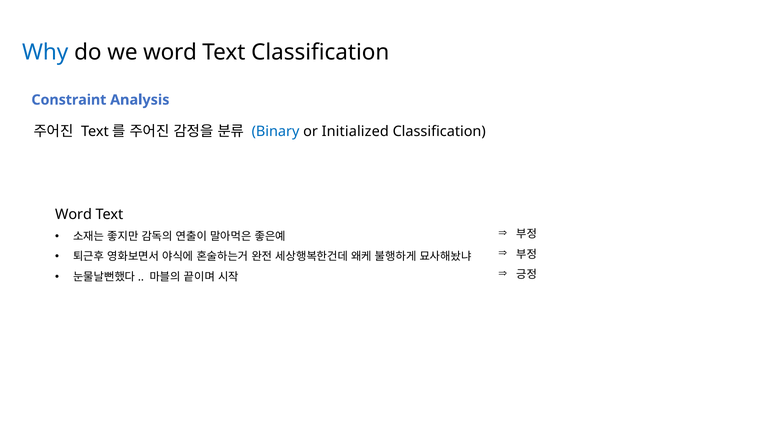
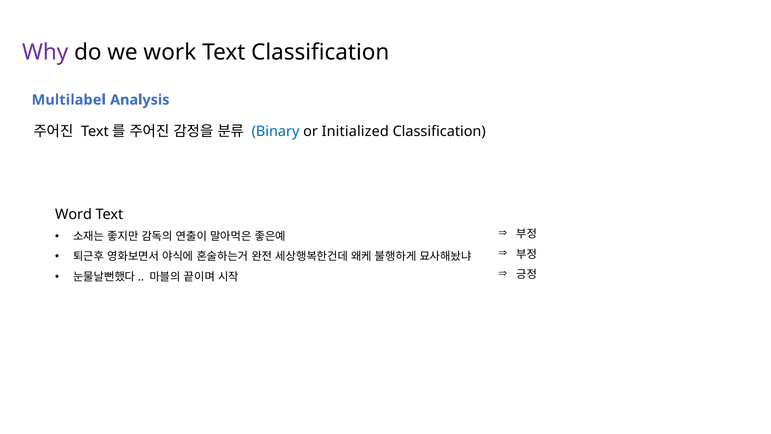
Why colour: blue -> purple
we word: word -> work
Constraint: Constraint -> Multilabel
